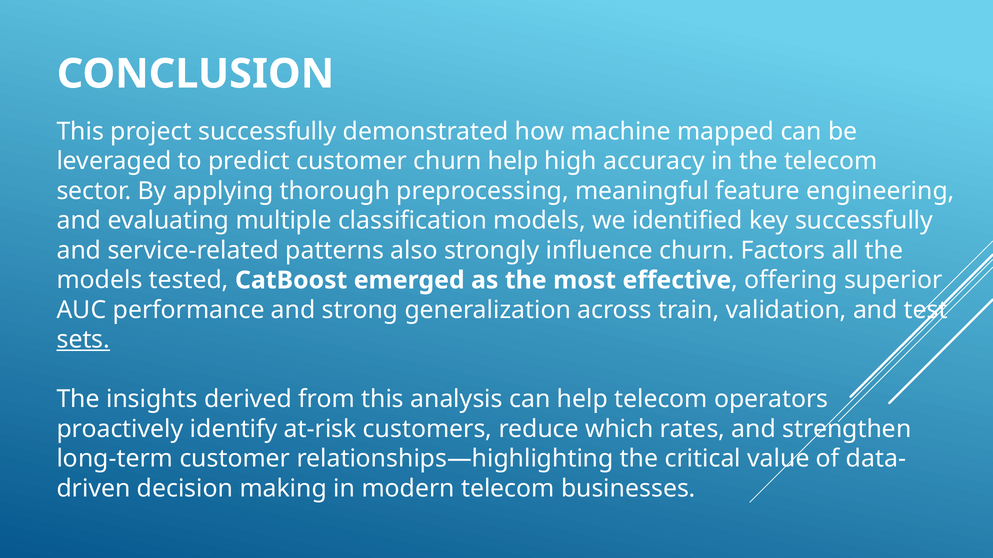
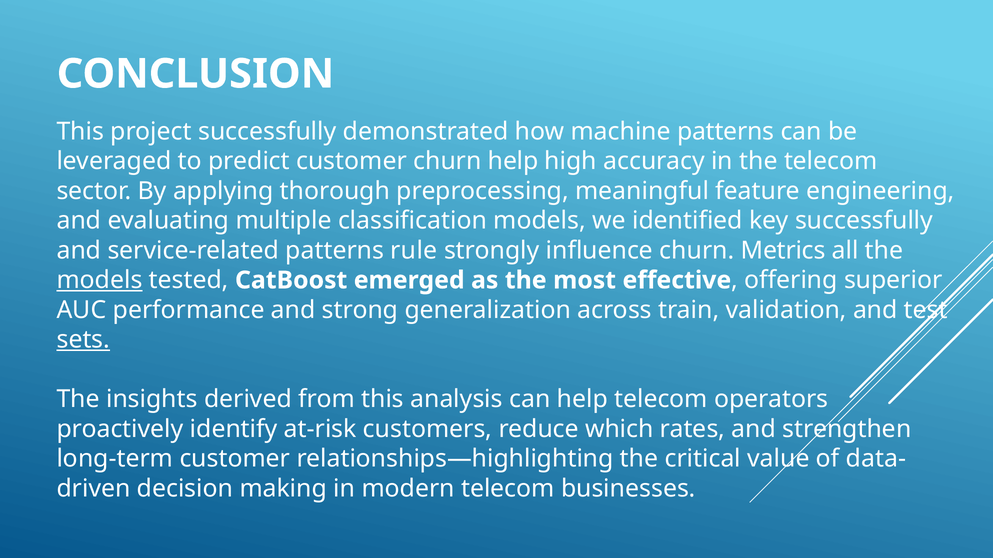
machine mapped: mapped -> patterns
also: also -> rule
Factors: Factors -> Metrics
models at (100, 280) underline: none -> present
